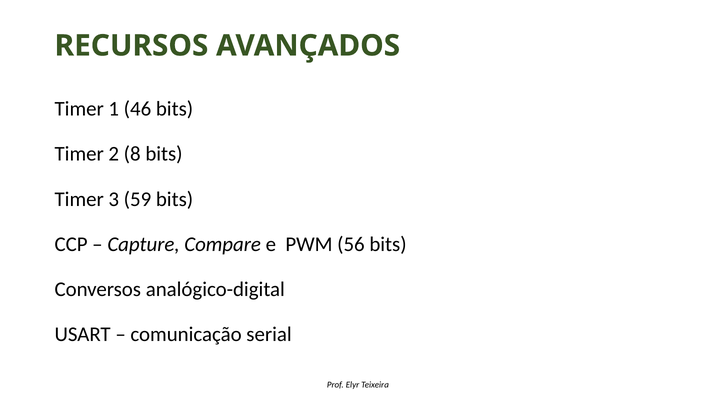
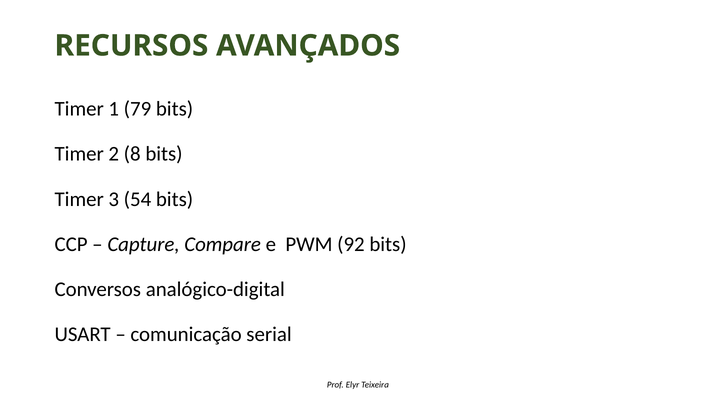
46: 46 -> 79
59: 59 -> 54
56: 56 -> 92
